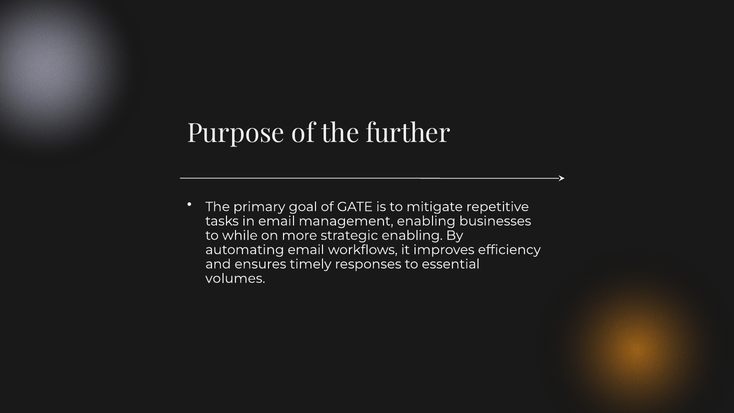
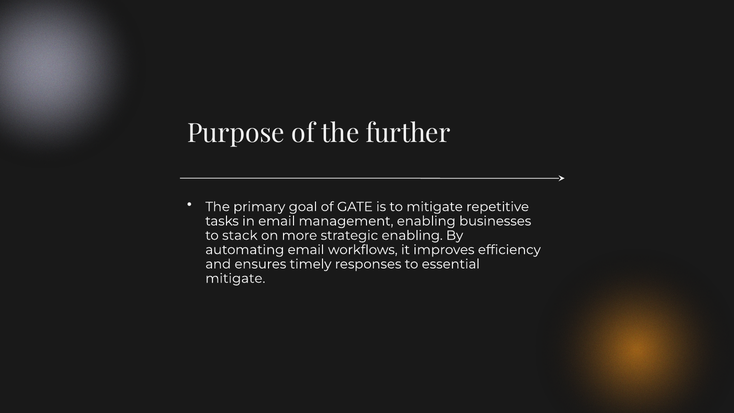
while: while -> stack
volumes at (235, 278): volumes -> mitigate
